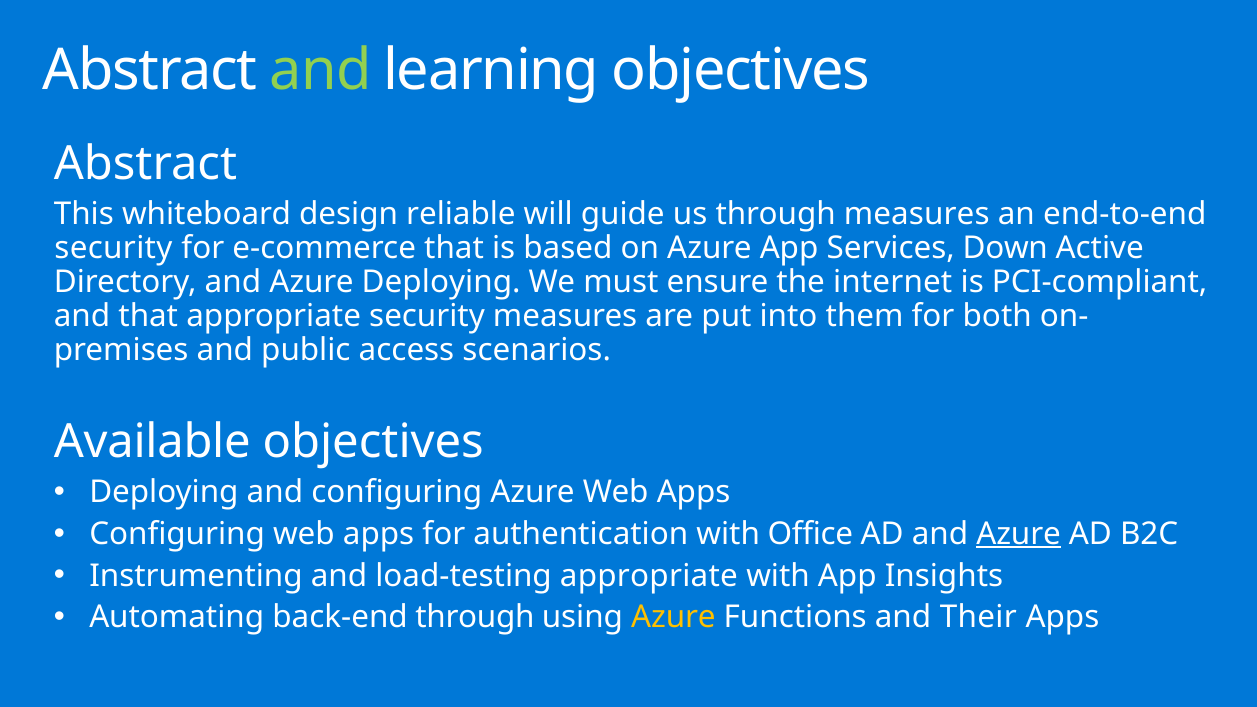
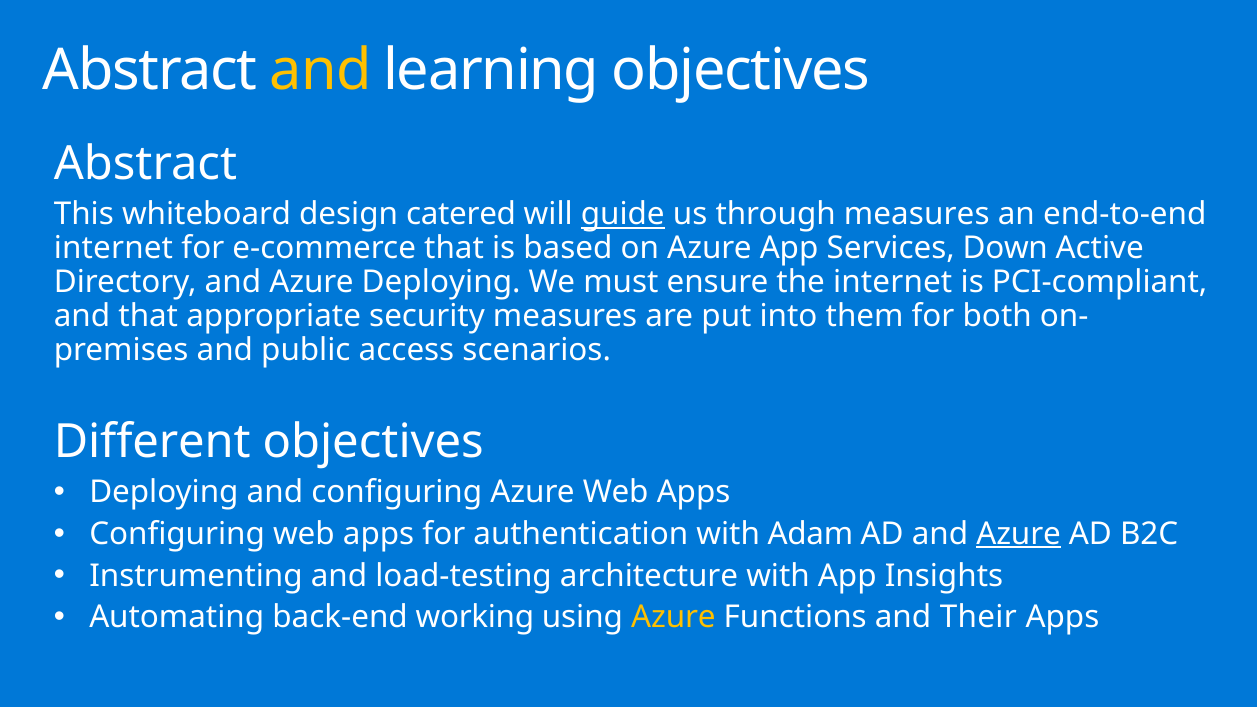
and at (321, 70) colour: light green -> yellow
reliable: reliable -> catered
guide underline: none -> present
security at (113, 248): security -> internet
Available: Available -> Different
Office: Office -> Adam
load-testing appropriate: appropriate -> architecture
back-end through: through -> working
